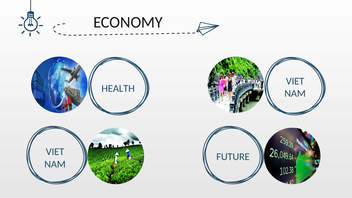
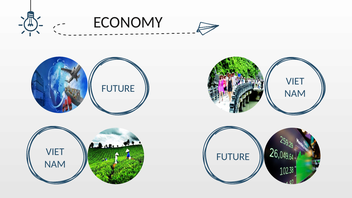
HEALTH at (118, 88): HEALTH -> FUTURE
